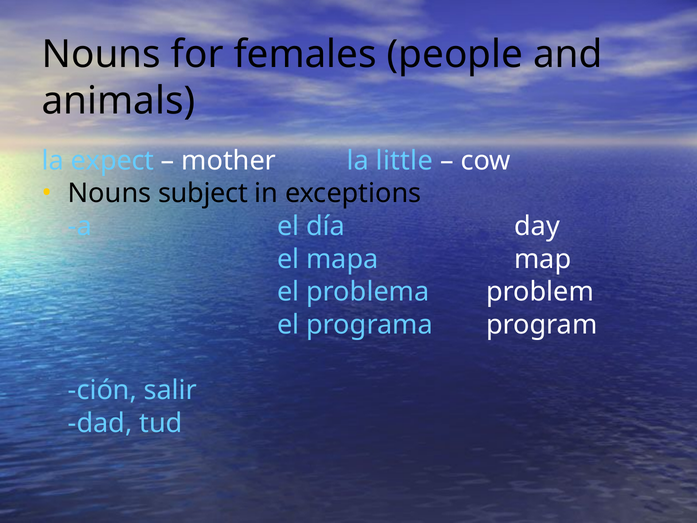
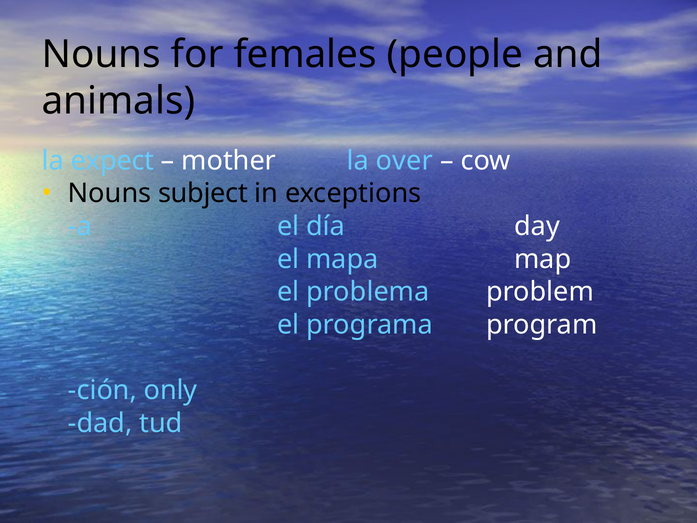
little: little -> over
salir: salir -> only
